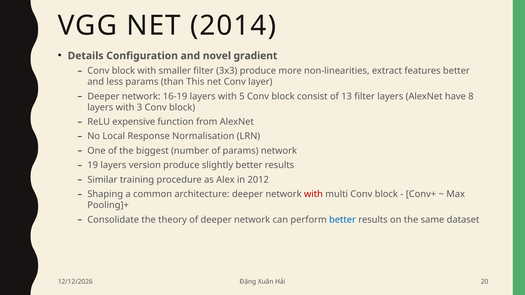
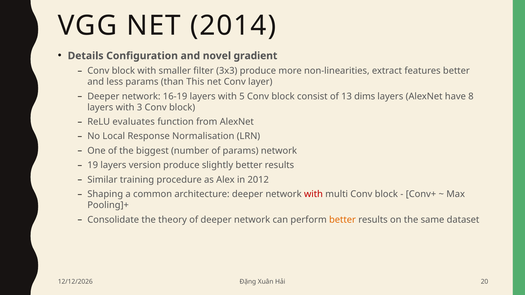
13 filter: filter -> dims
expensive: expensive -> evaluates
better at (342, 220) colour: blue -> orange
